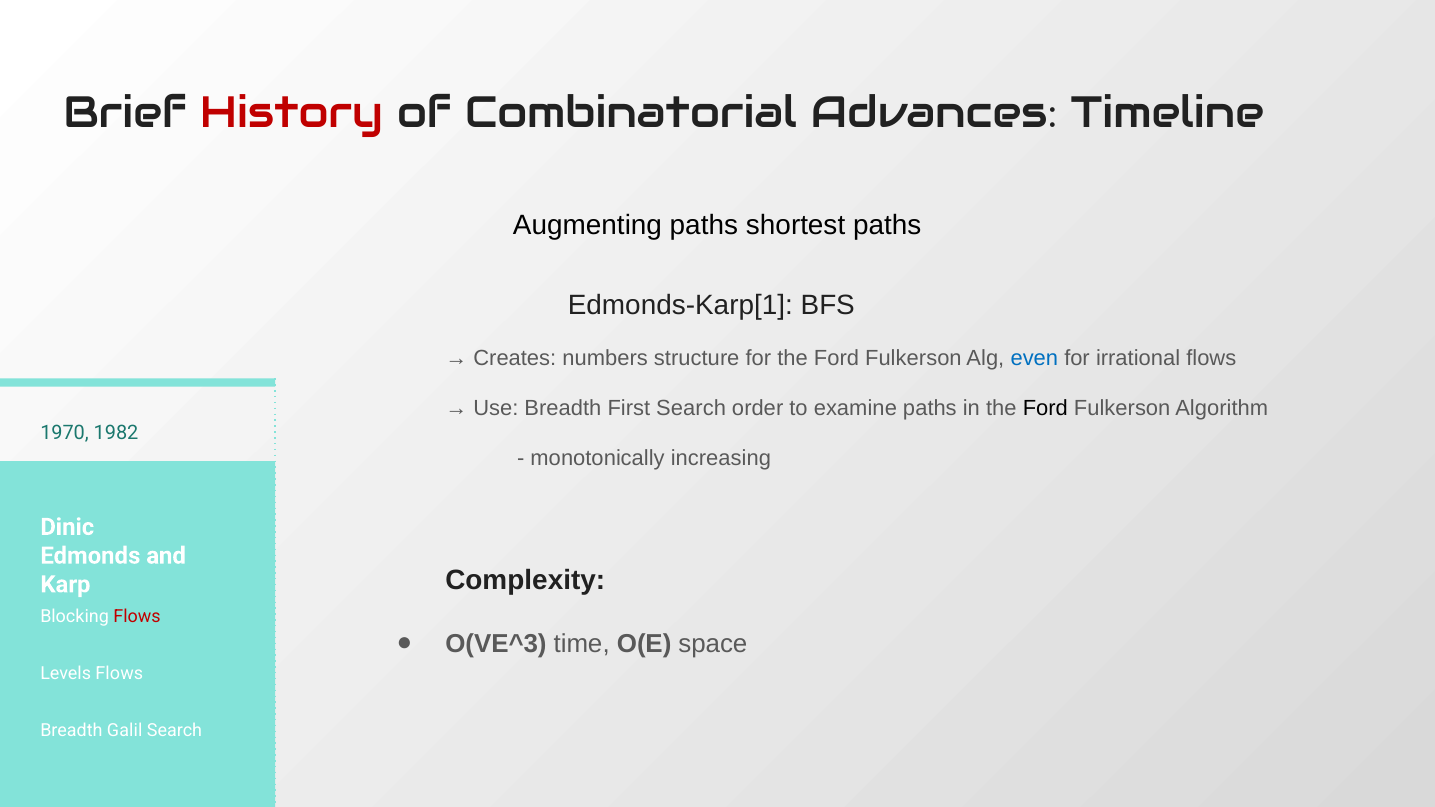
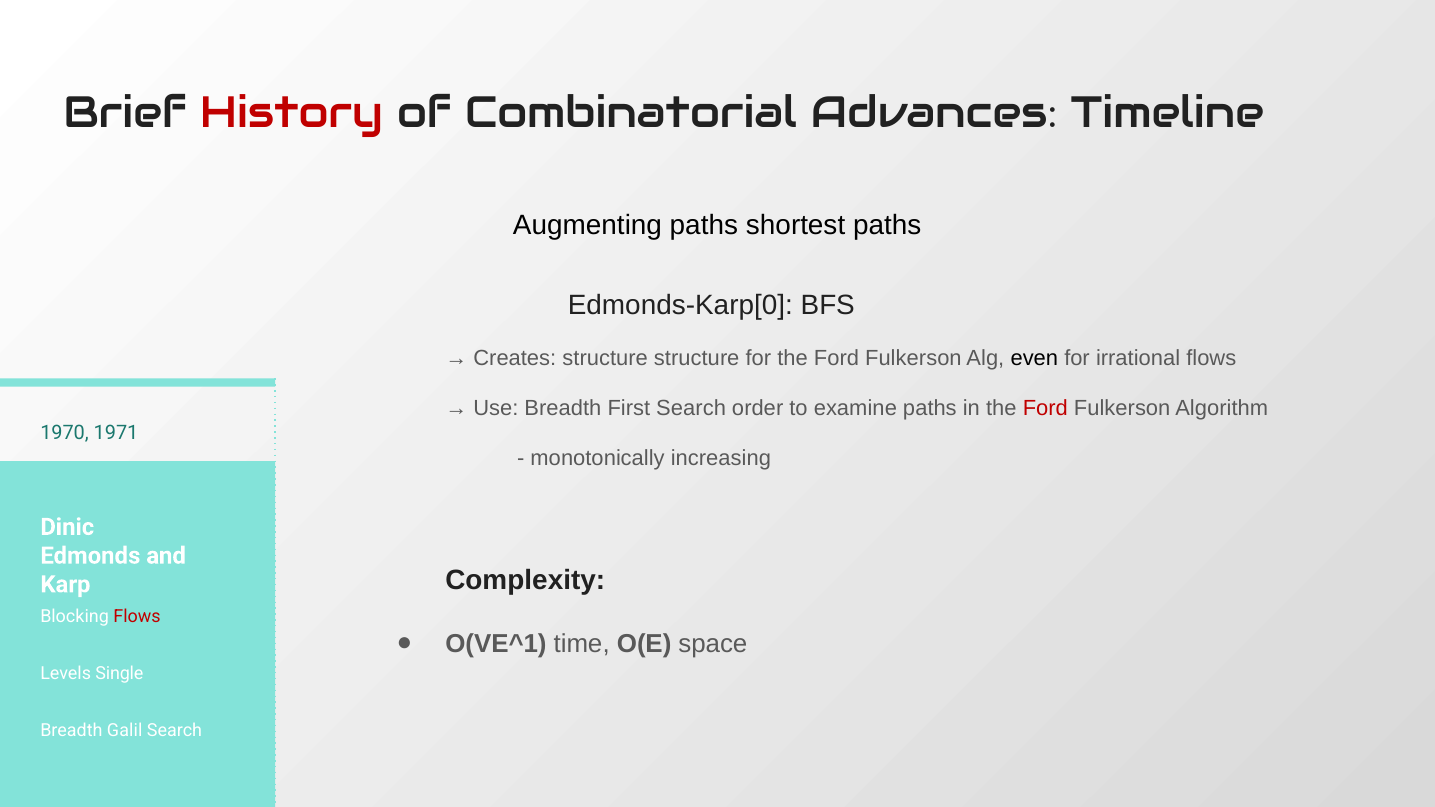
Edmonds-Karp[1: Edmonds-Karp[1 -> Edmonds-Karp[0
Creates numbers: numbers -> structure
even colour: blue -> black
Ford at (1045, 408) colour: black -> red
1982: 1982 -> 1971
O(VE^3: O(VE^3 -> O(VE^1
Levels Flows: Flows -> Single
